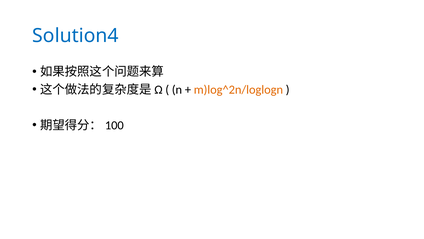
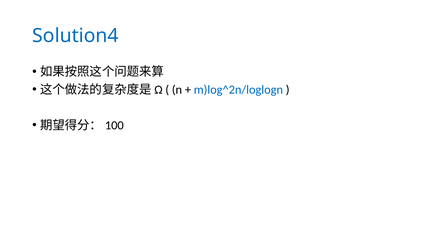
m)log^2n/loglogn colour: orange -> blue
